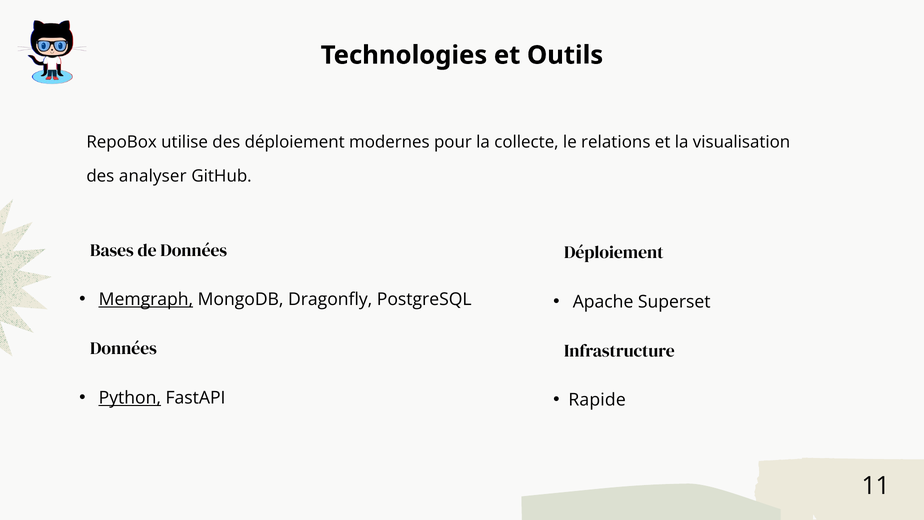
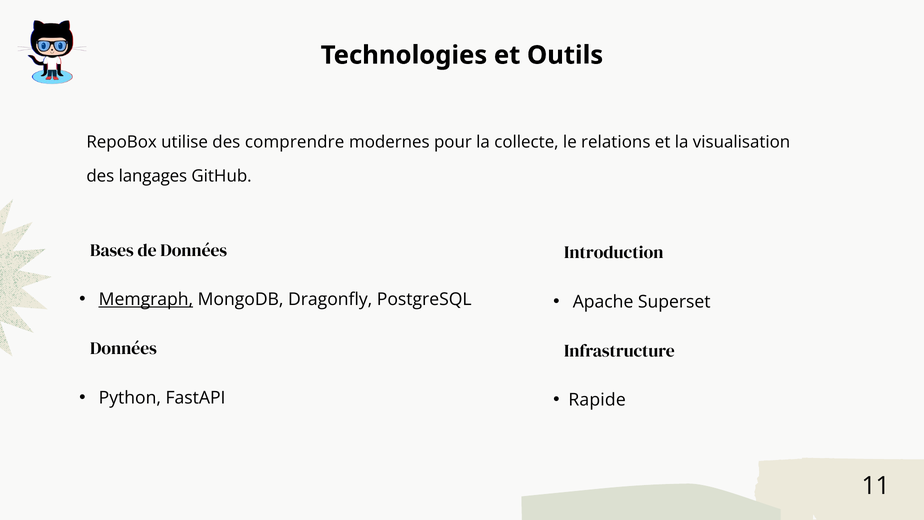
des déploiement: déploiement -> comprendre
analyser: analyser -> langages
Déploiement at (614, 252): Déploiement -> Introduction
Python underline: present -> none
